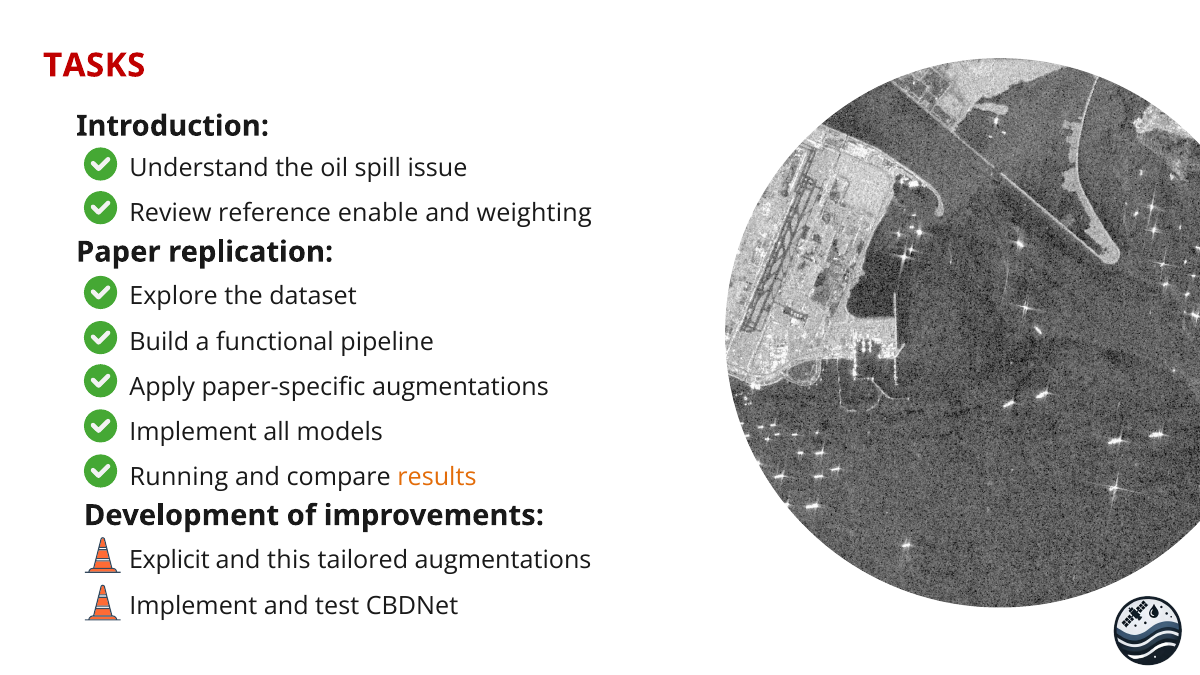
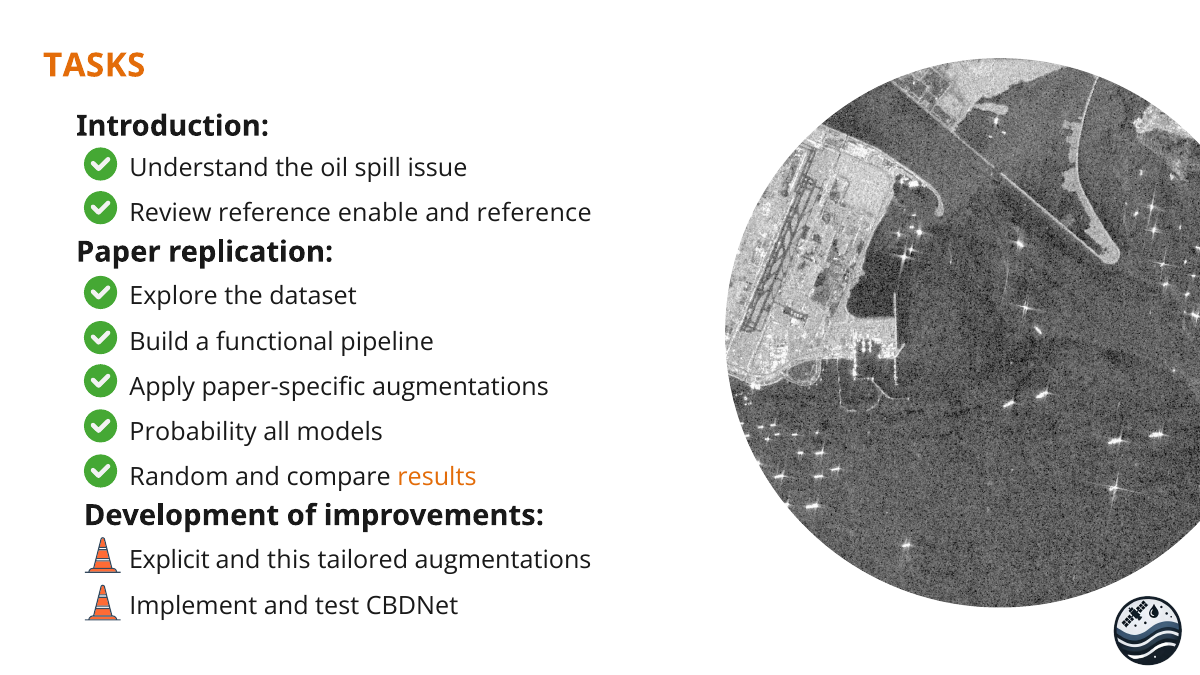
TASKS colour: red -> orange
and weighting: weighting -> reference
Implement at (193, 432): Implement -> Probability
Running: Running -> Random
